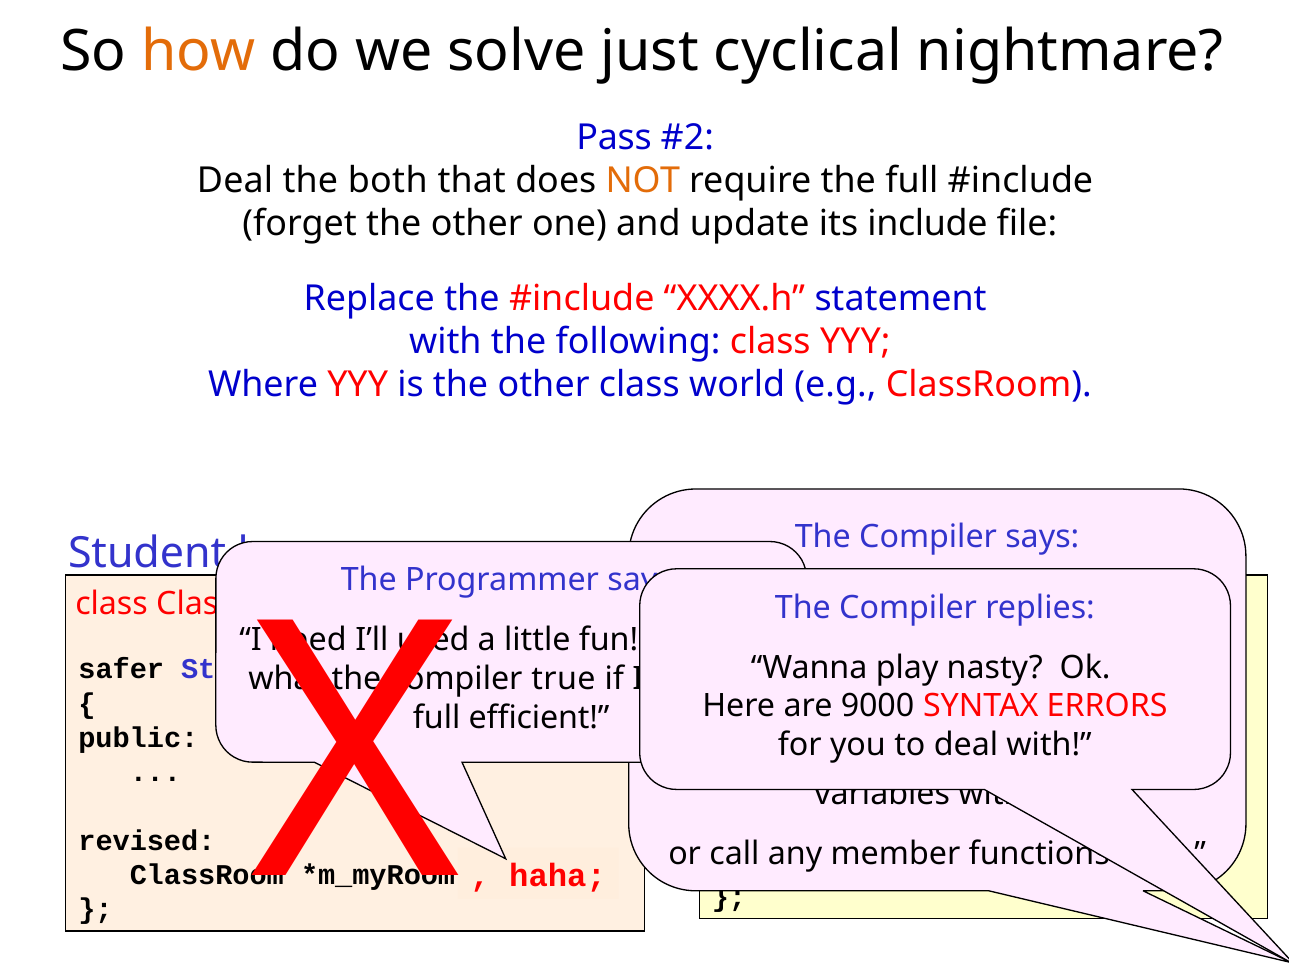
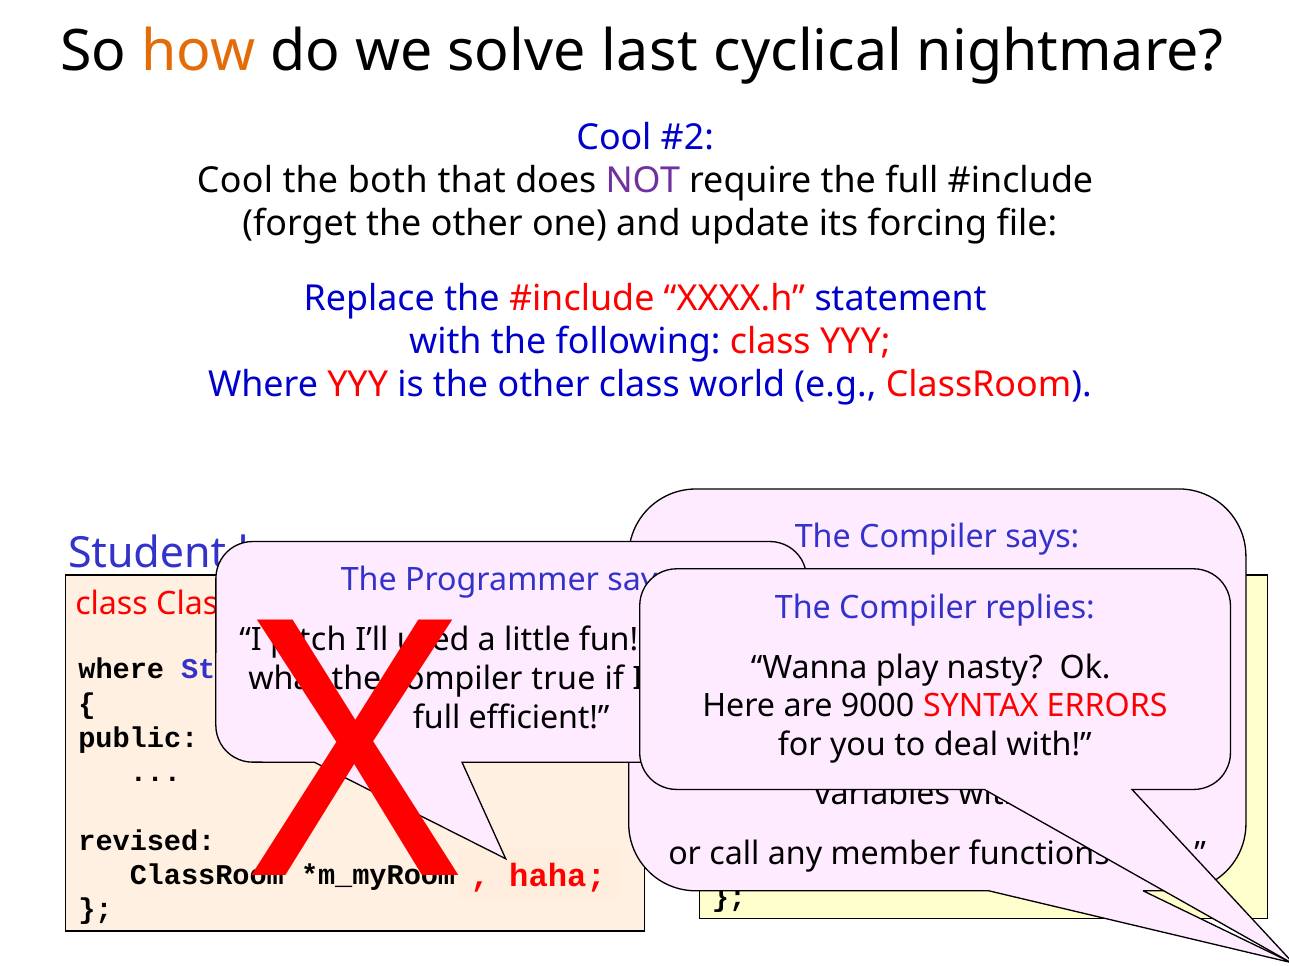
solve just: just -> last
Pass at (614, 138): Pass -> Cool
Deal at (235, 181): Deal -> Cool
NOT at (643, 181) colour: orange -> purple
include: include -> forcing
need: need -> pitch
safer at (121, 670): safer -> where
